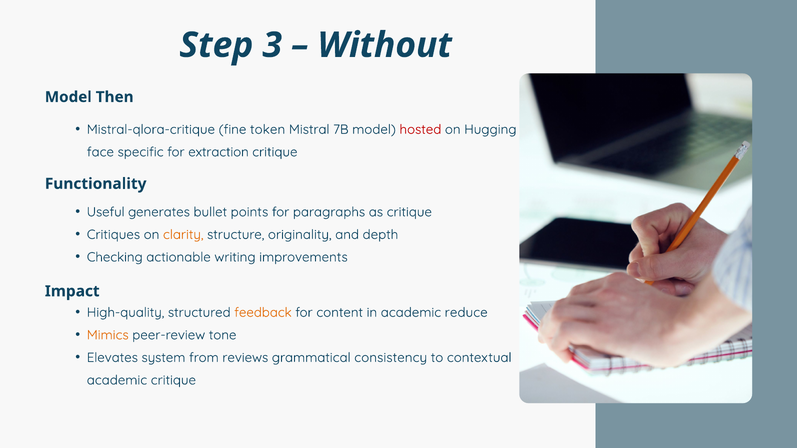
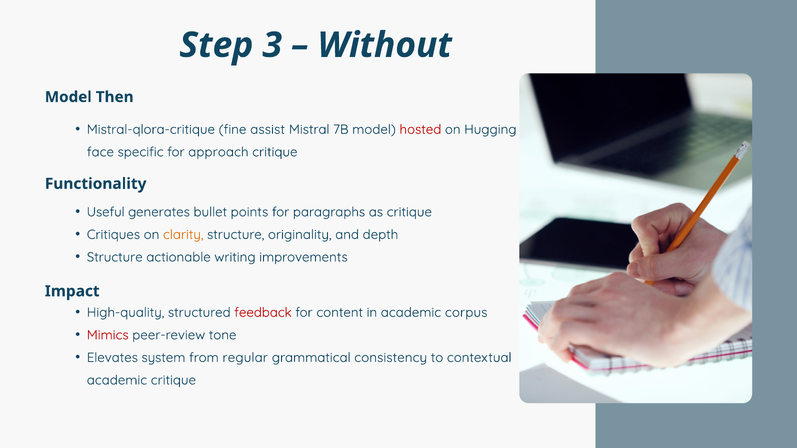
token: token -> assist
extraction: extraction -> approach
Checking at (115, 257): Checking -> Structure
feedback colour: orange -> red
reduce: reduce -> corpus
Mimics colour: orange -> red
reviews: reviews -> regular
